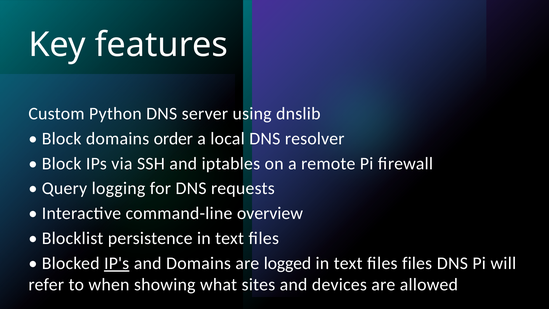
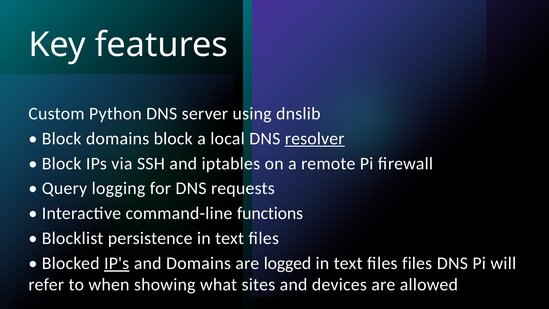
domains order: order -> block
resolver underline: none -> present
overview: overview -> functions
